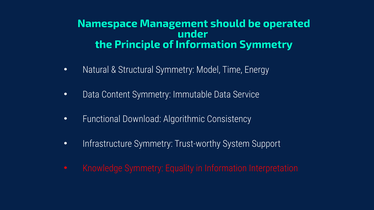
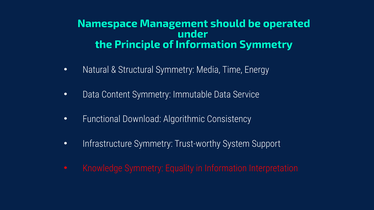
Model: Model -> Media
